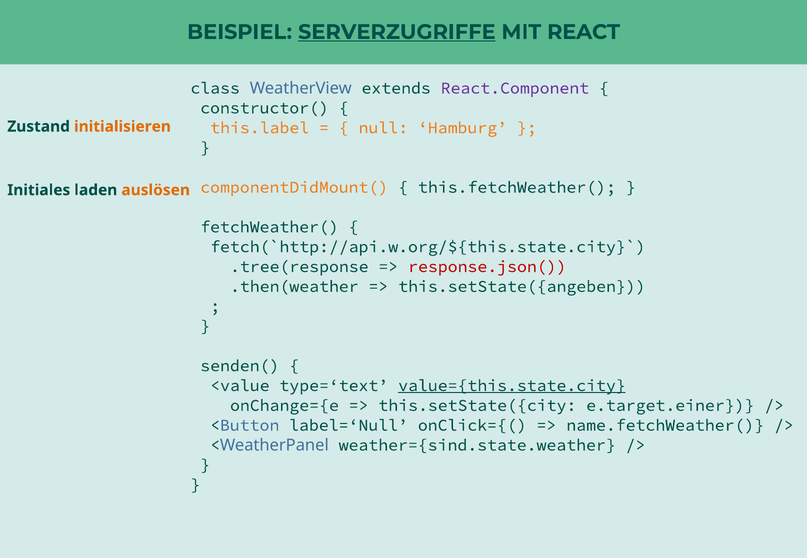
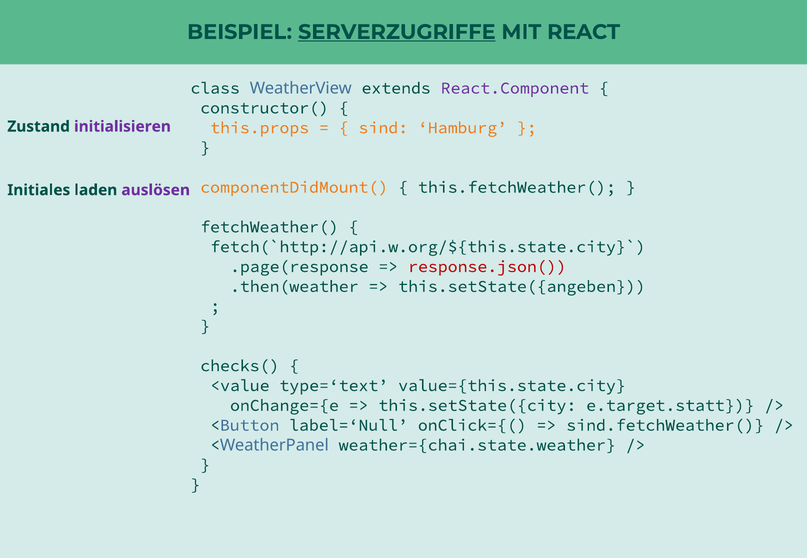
initialisieren colour: orange -> purple
this.label: this.label -> this.props
null: null -> sind
auslösen colour: orange -> purple
.tree(response: .tree(response -> .page(response
senden(: senden( -> checks(
value={this.state.city underline: present -> none
e.target.einer: e.target.einer -> e.target.statt
name.fetchWeather(: name.fetchWeather( -> sind.fetchWeather(
weather={sind.state.weather: weather={sind.state.weather -> weather={chai.state.weather
